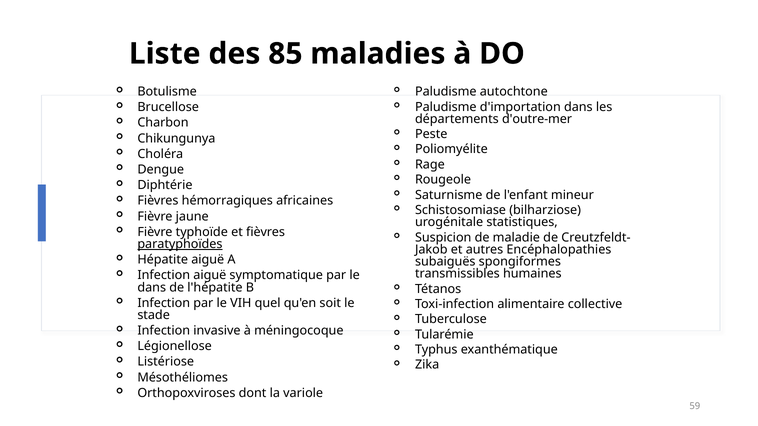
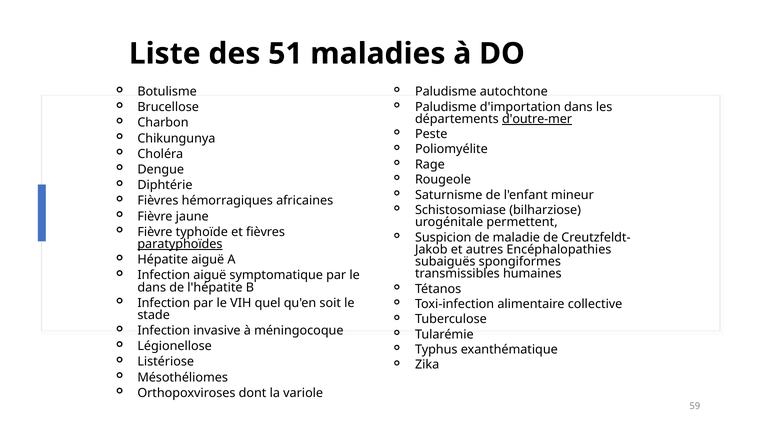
85: 85 -> 51
d'outre-mer underline: none -> present
statistiques: statistiques -> permettent
